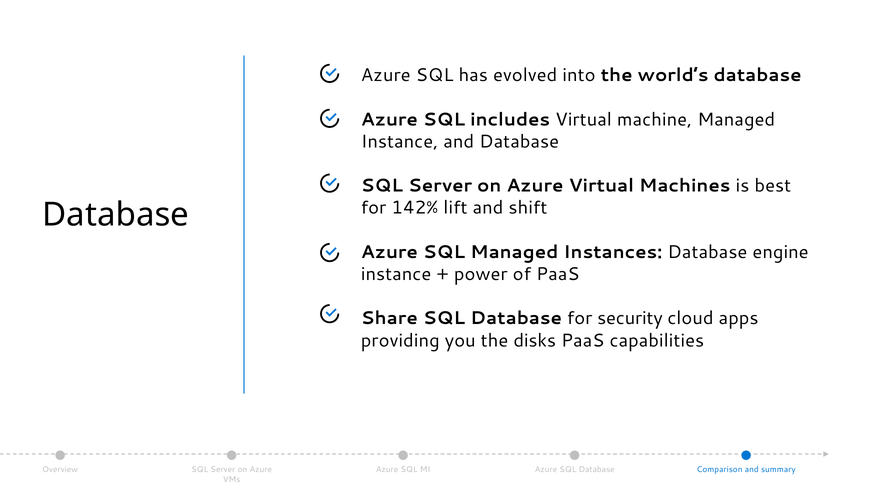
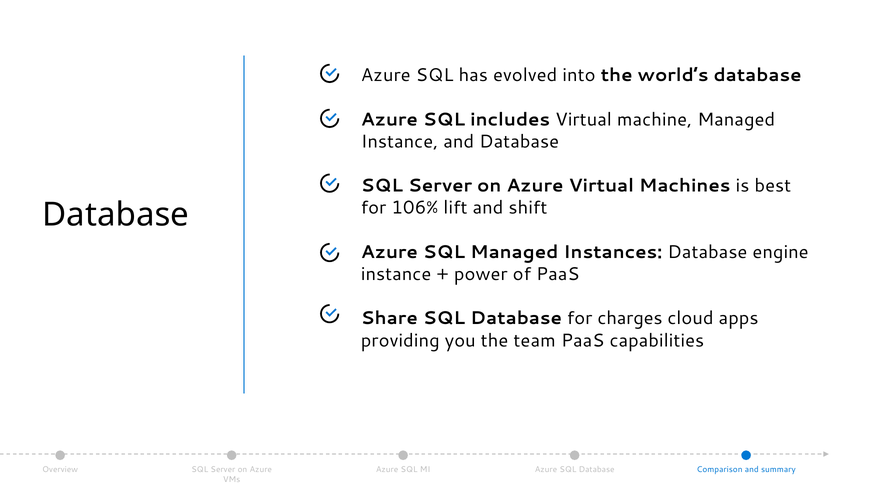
142%: 142% -> 106%
security: security -> charges
disks: disks -> team
